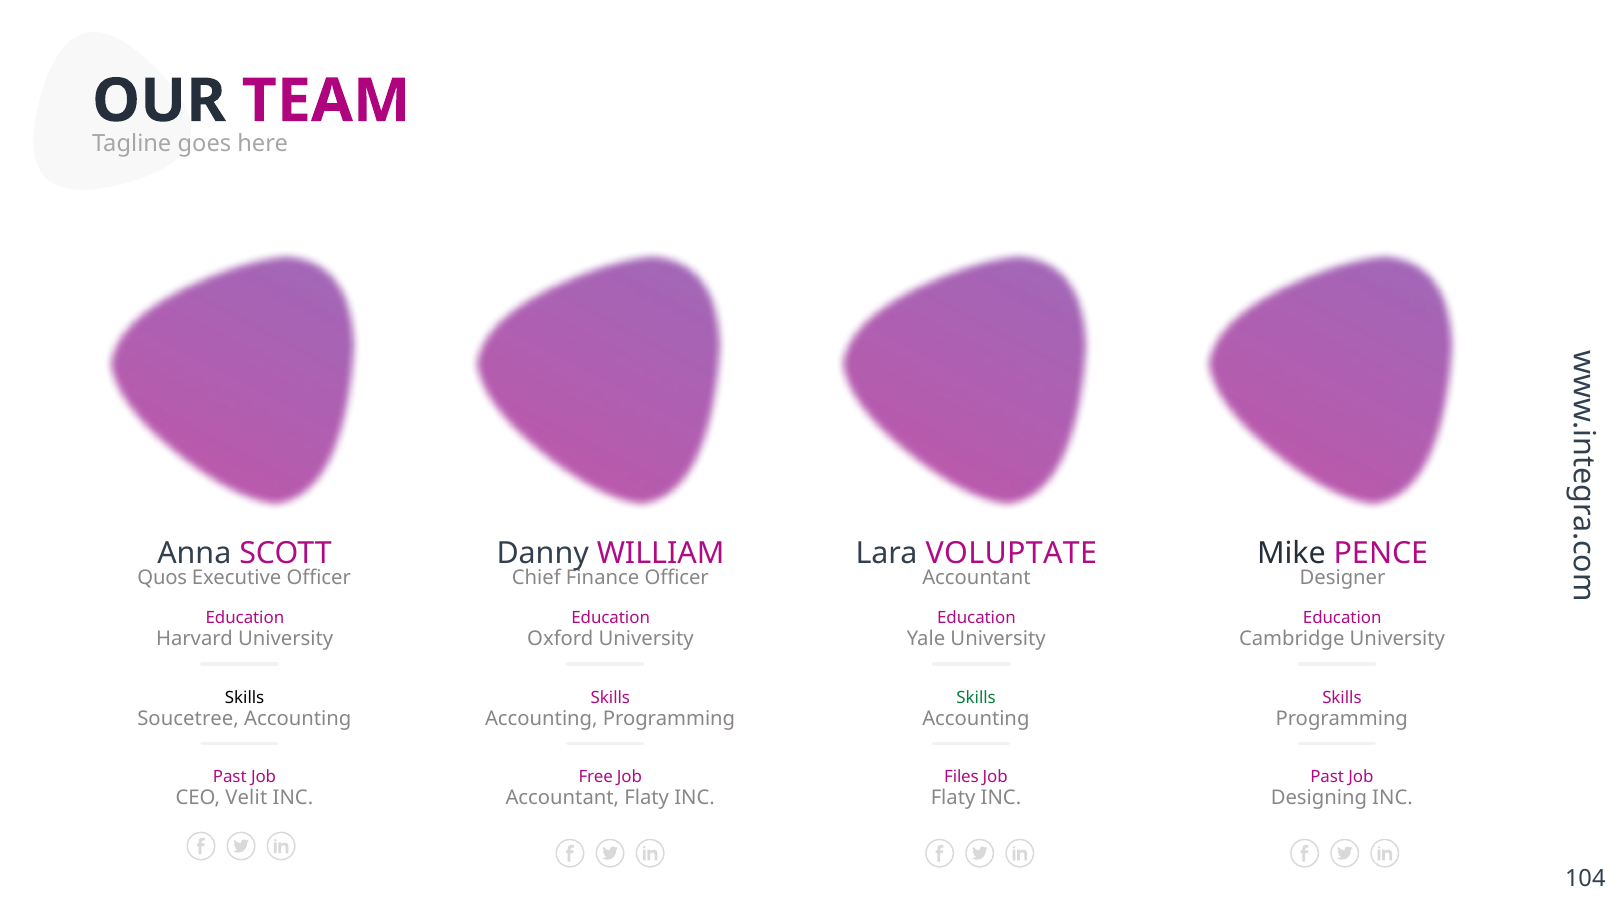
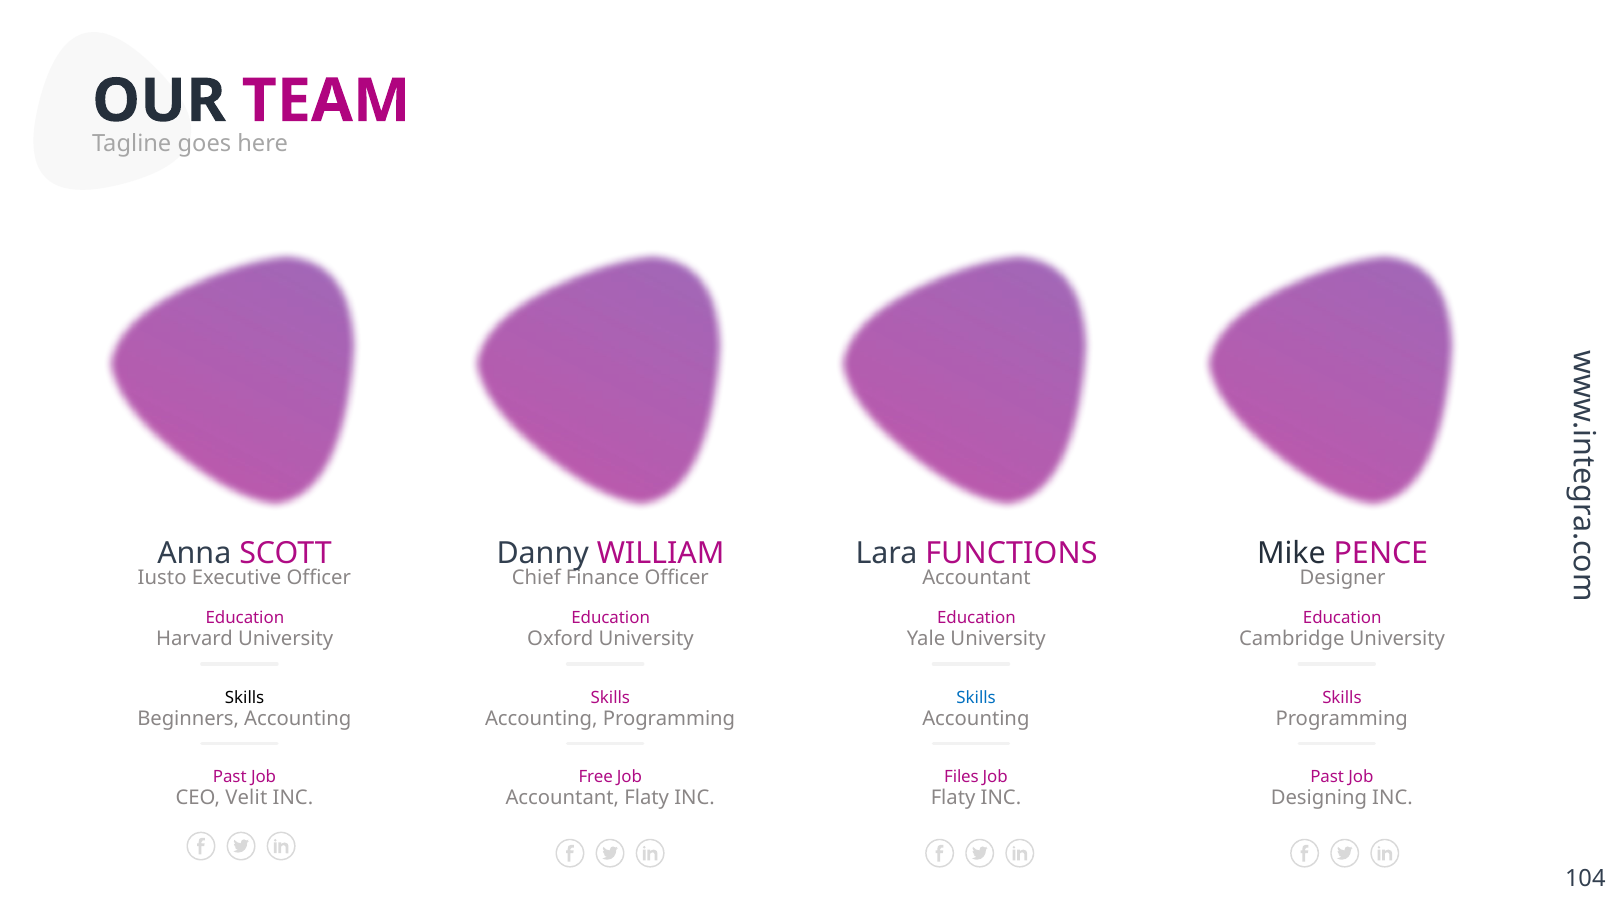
VOLUPTATE: VOLUPTATE -> FUNCTIONS
Quos: Quos -> Iusto
Skills at (976, 698) colour: green -> blue
Soucetree: Soucetree -> Beginners
